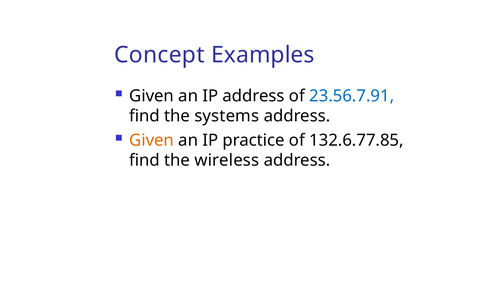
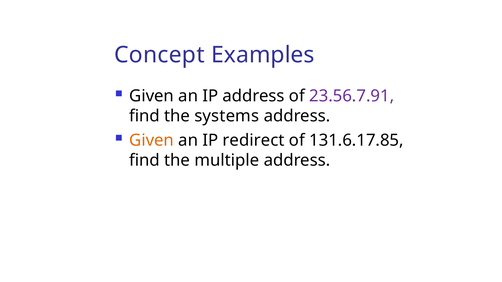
23.56.7.91 colour: blue -> purple
practice: practice -> redirect
132.6.77.85: 132.6.77.85 -> 131.6.17.85
wireless: wireless -> multiple
